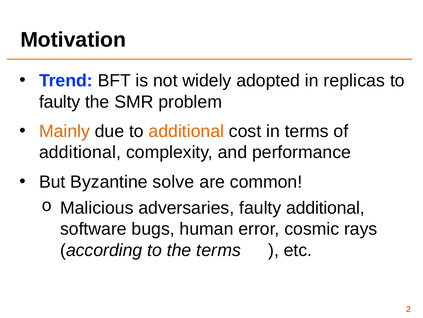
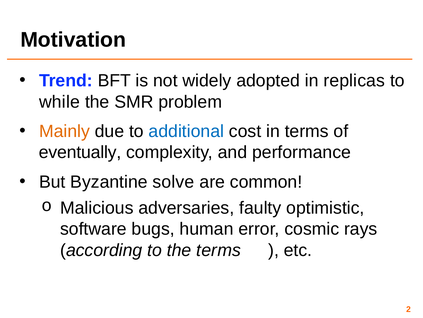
faulty at (60, 102): faulty -> while
additional at (186, 131) colour: orange -> blue
additional at (80, 152): additional -> eventually
faulty additional: additional -> optimistic
